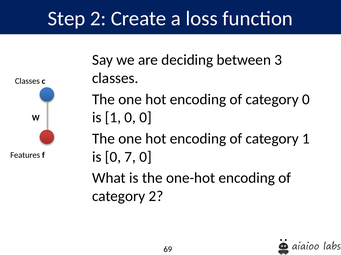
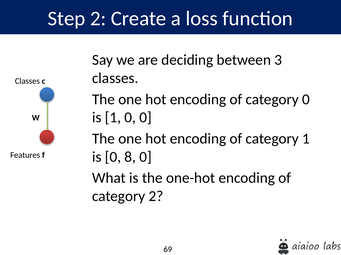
7: 7 -> 8
